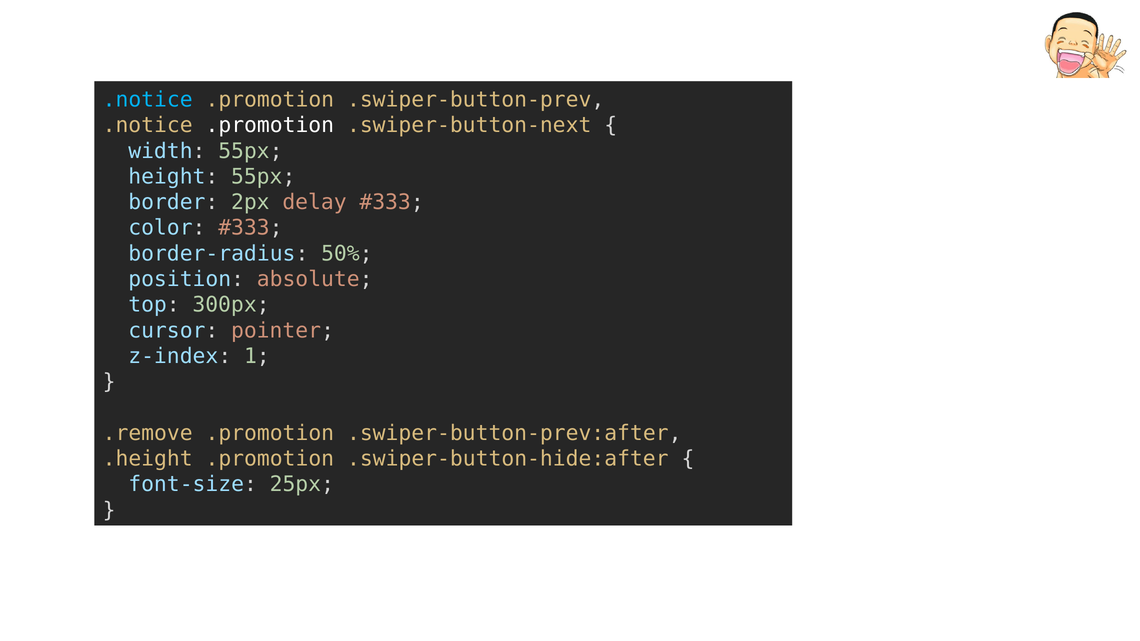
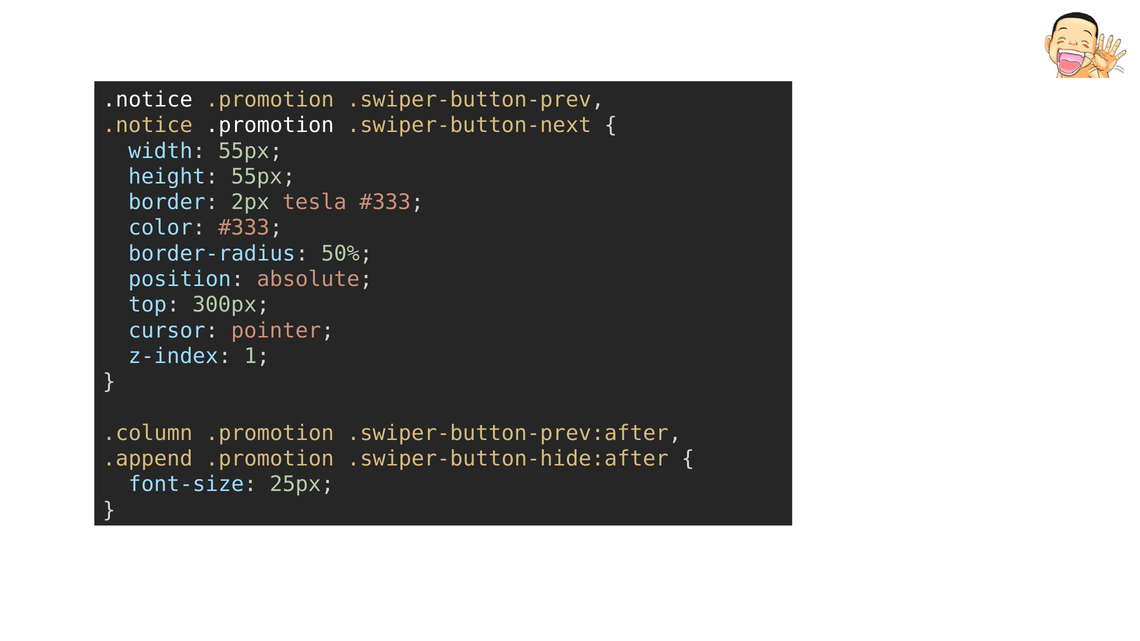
.notice at (148, 100) colour: light blue -> white
delay: delay -> tesla
.remove: .remove -> .column
.height: .height -> .append
